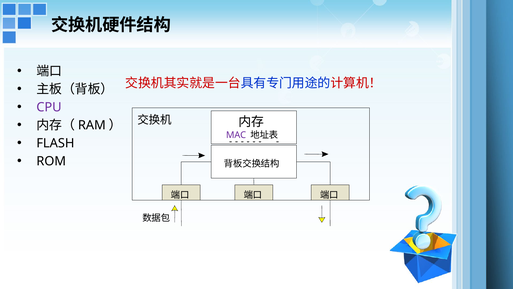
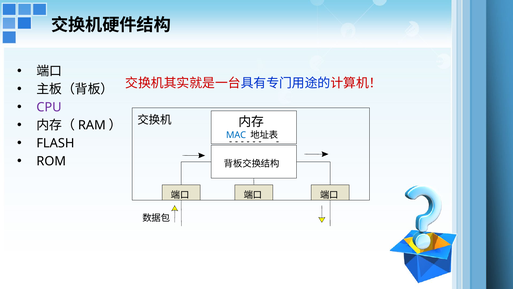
MAC colour: purple -> blue
